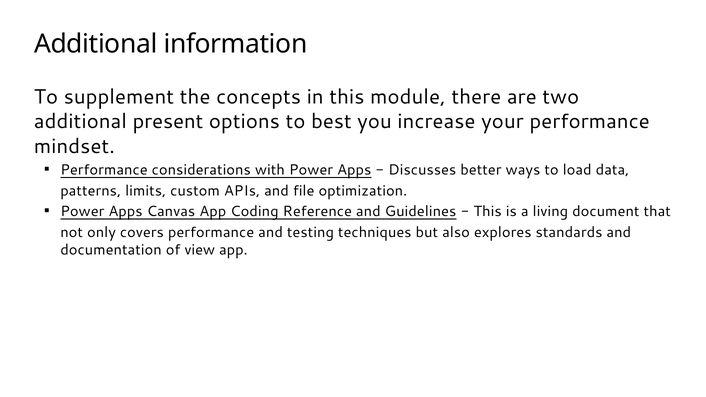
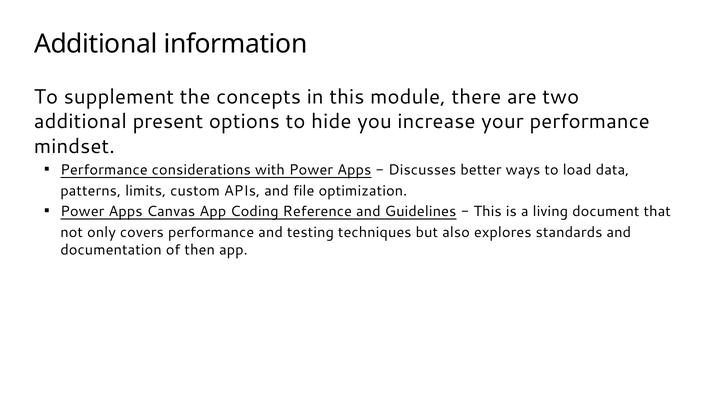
best: best -> hide
view: view -> then
